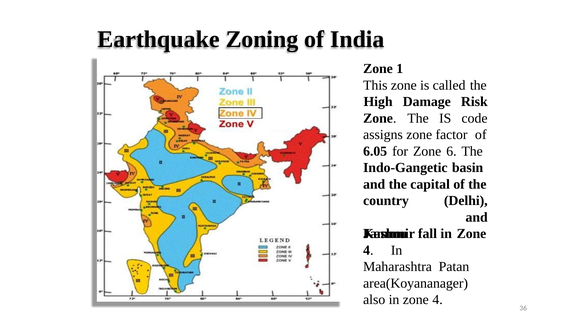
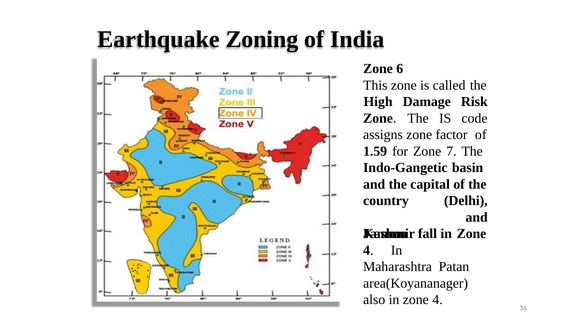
1: 1 -> 6
6.05: 6.05 -> 1.59
6: 6 -> 7
